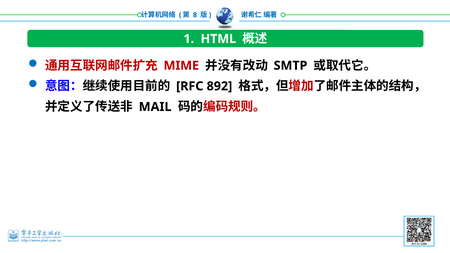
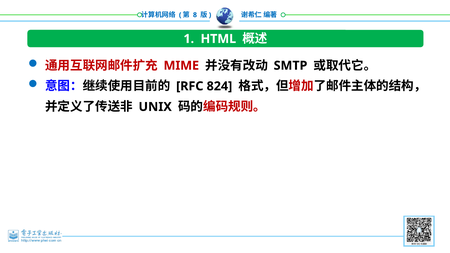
892: 892 -> 824
MAIL: MAIL -> UNIX
